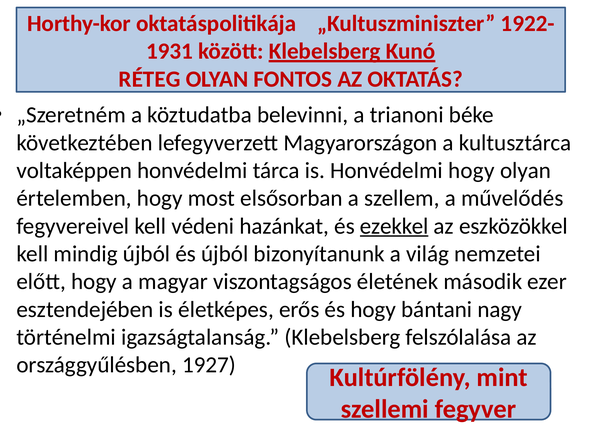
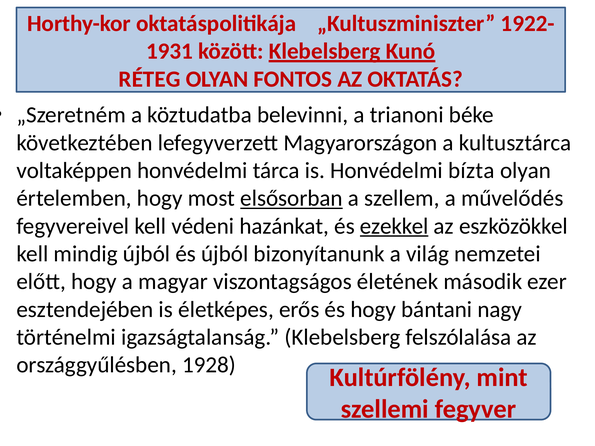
Honvédelmi hogy: hogy -> bízta
elsősorban underline: none -> present
1927: 1927 -> 1928
